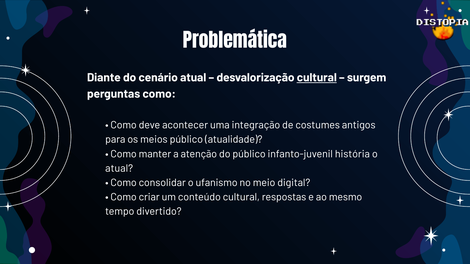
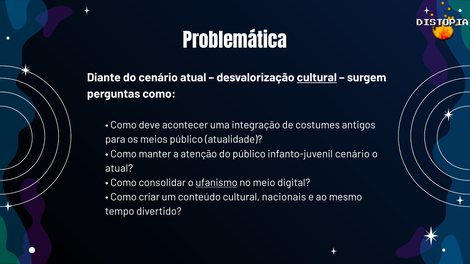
infanto-juvenil história: história -> cenário
ufanismo underline: none -> present
respostas: respostas -> nacionais
